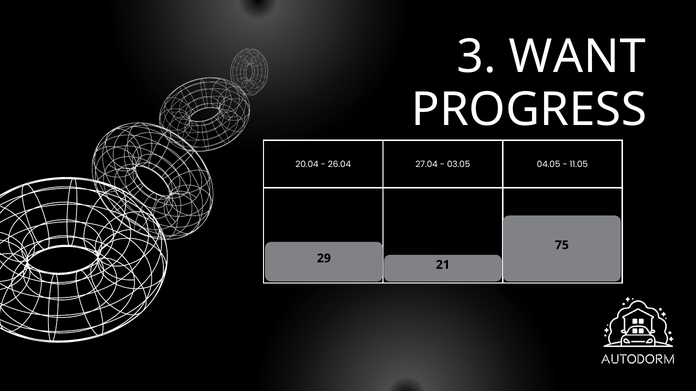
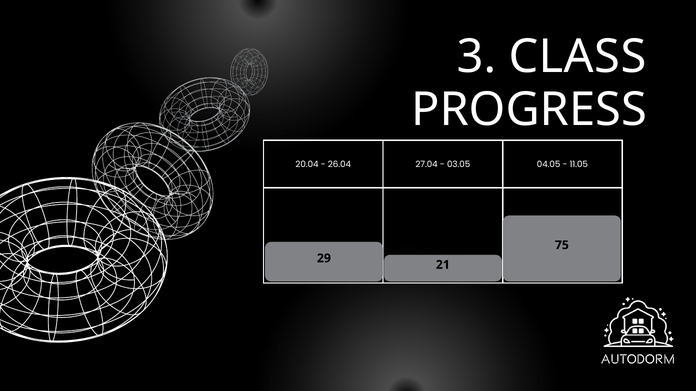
WANT: WANT -> CLASS
